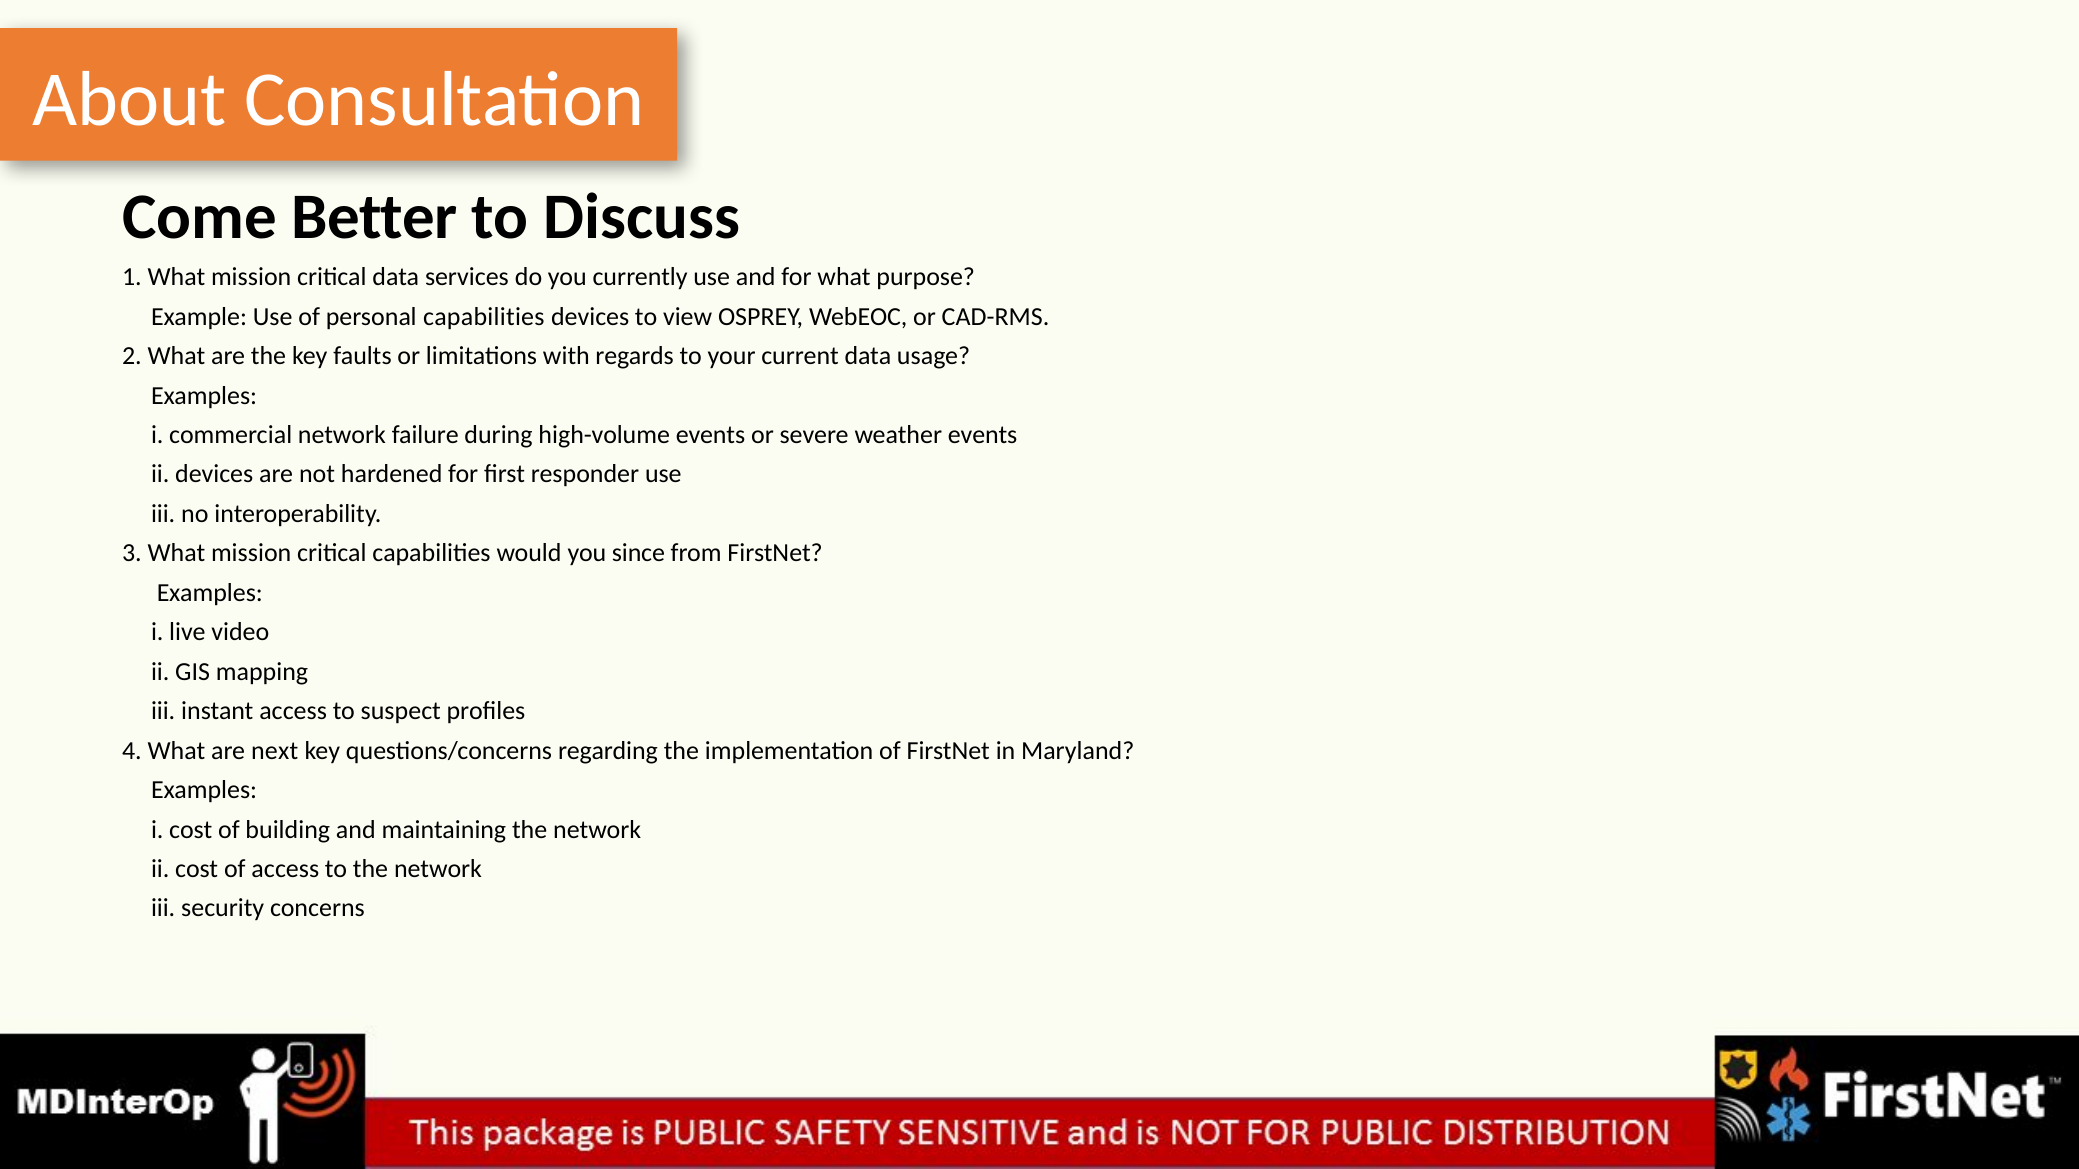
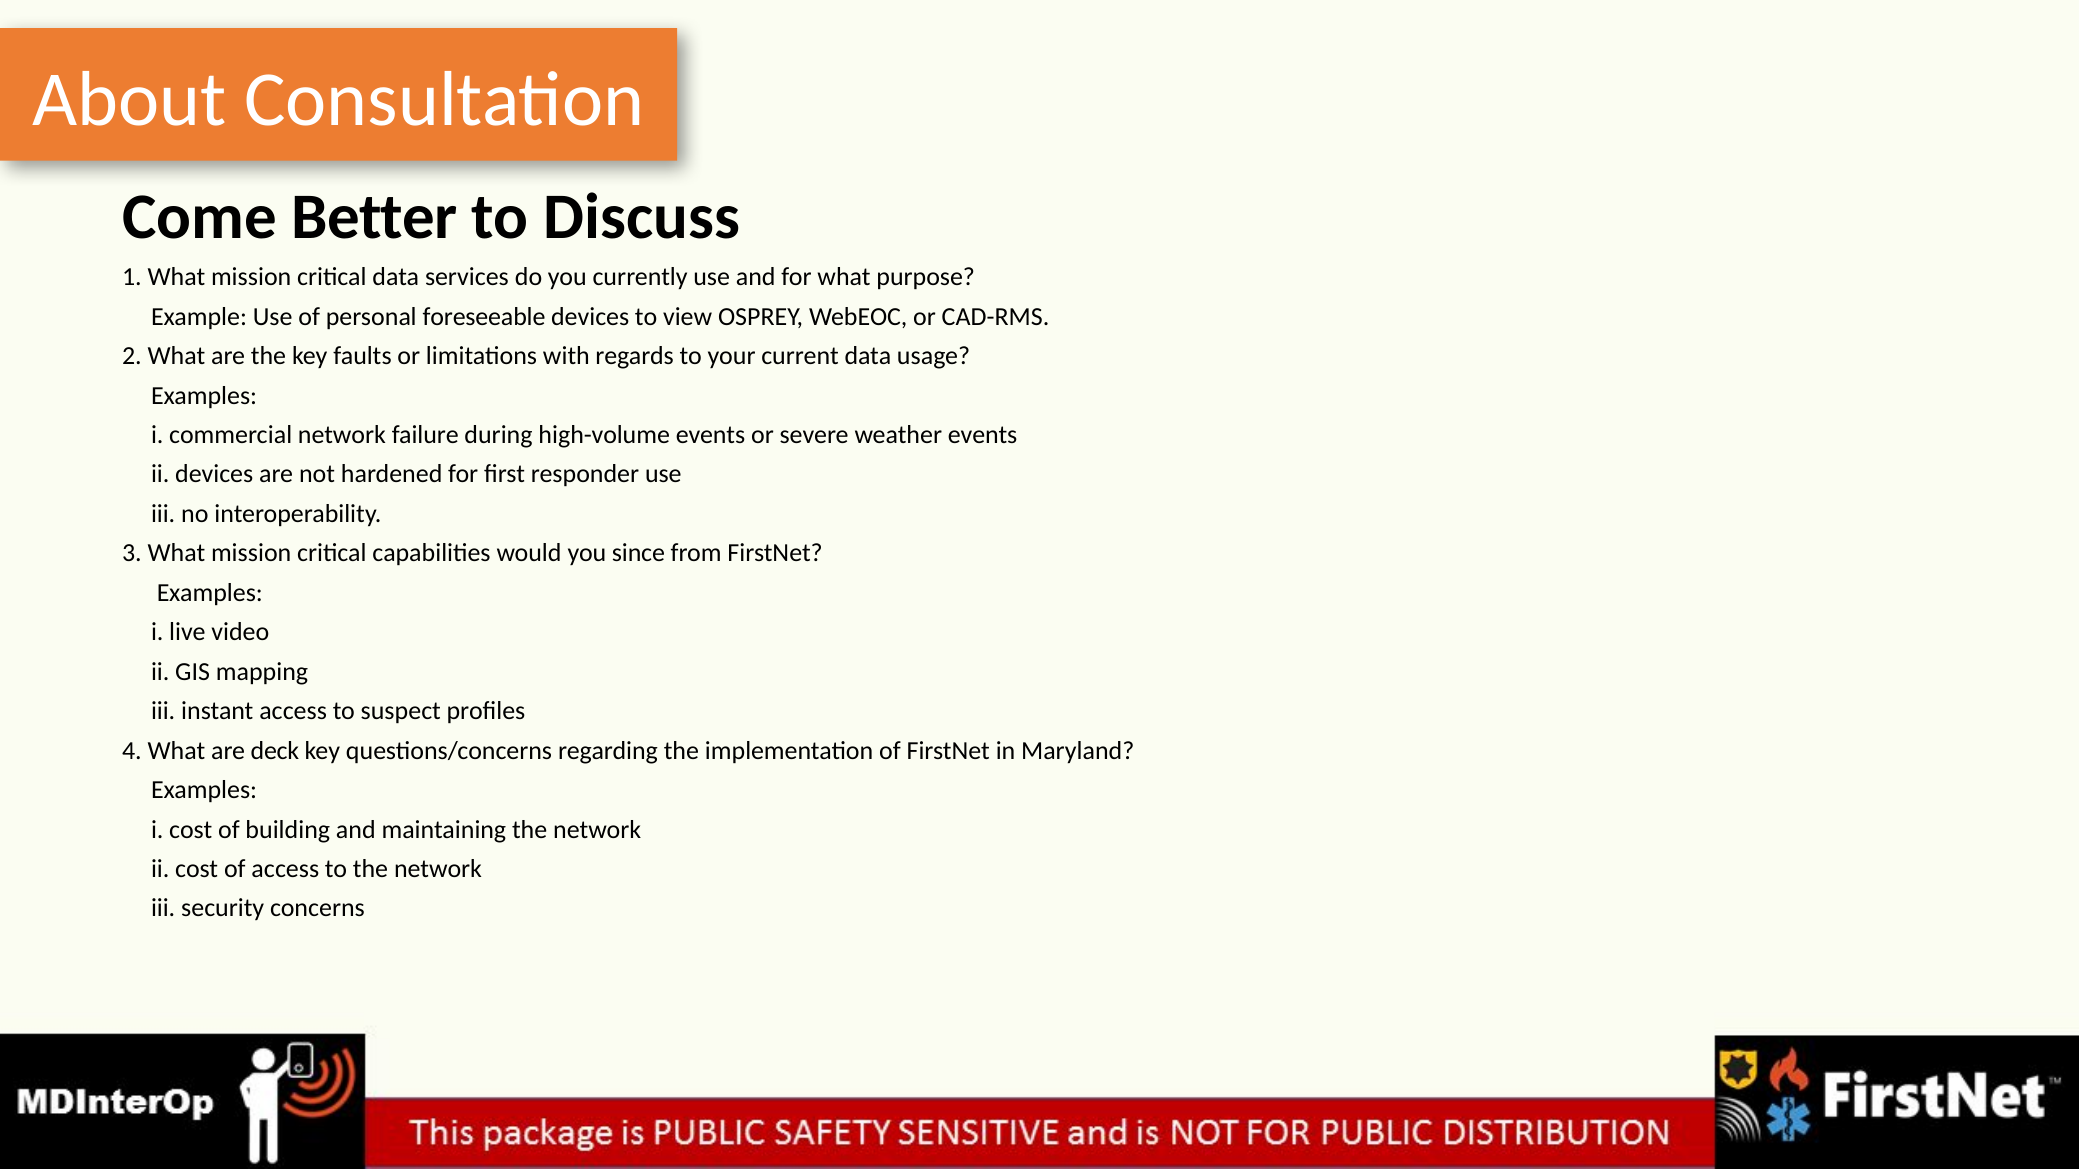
personal capabilities: capabilities -> foreseeable
next: next -> deck
